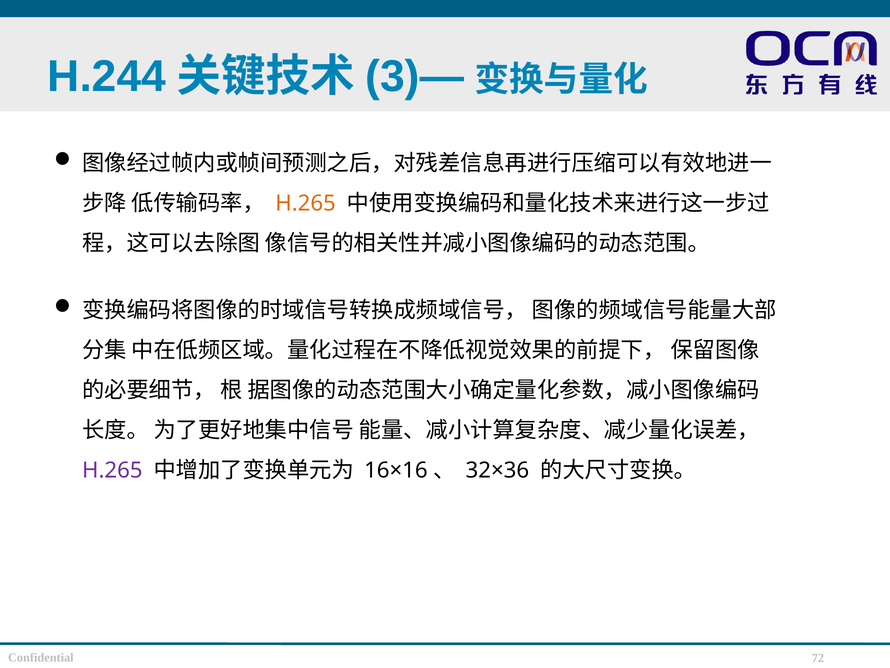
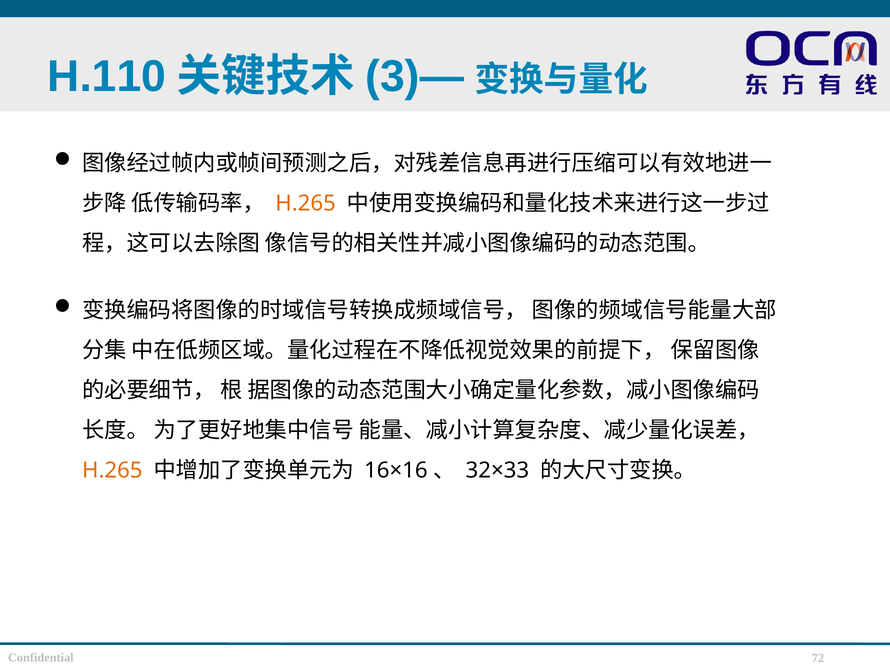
H.244: H.244 -> H.110
H.265 at (112, 470) colour: purple -> orange
32×36: 32×36 -> 32×33
